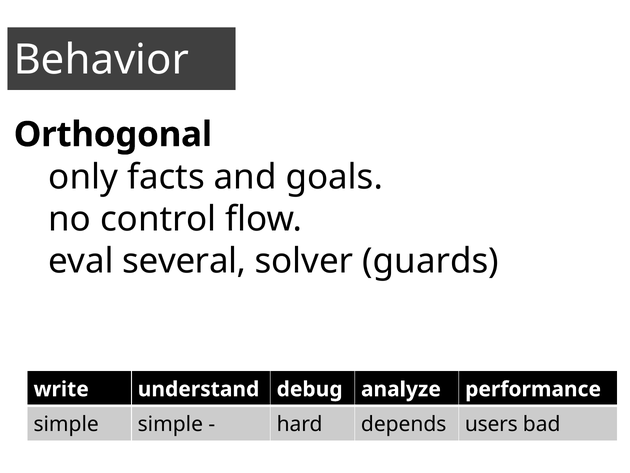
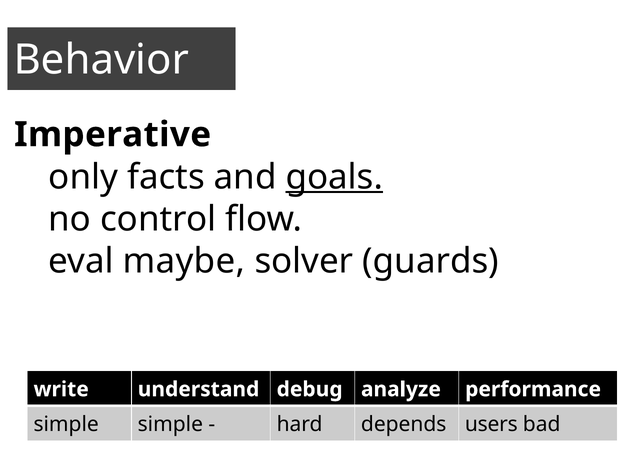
Orthogonal: Orthogonal -> Imperative
goals underline: none -> present
several: several -> maybe
